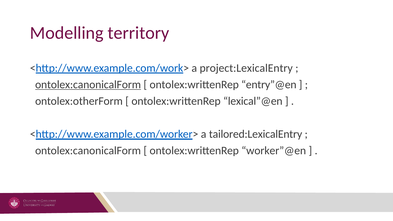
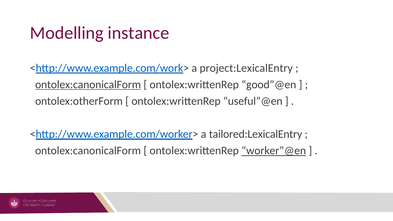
territory: territory -> instance
entry”@en: entry”@en -> good”@en
lexical”@en: lexical”@en -> useful”@en
worker”@en underline: none -> present
